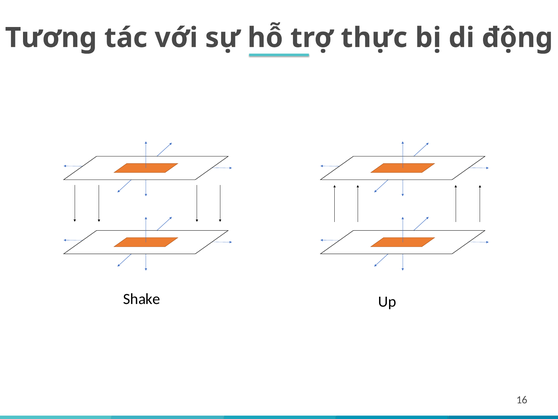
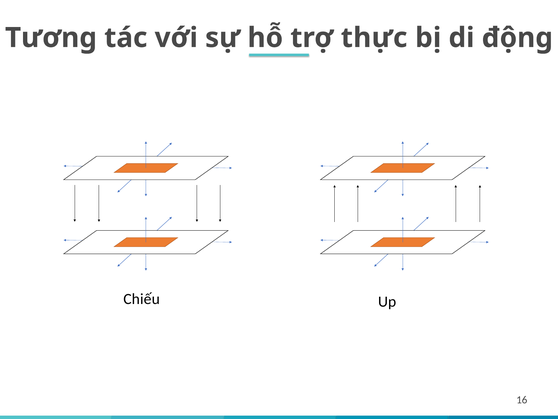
Shake: Shake -> Chiếu
